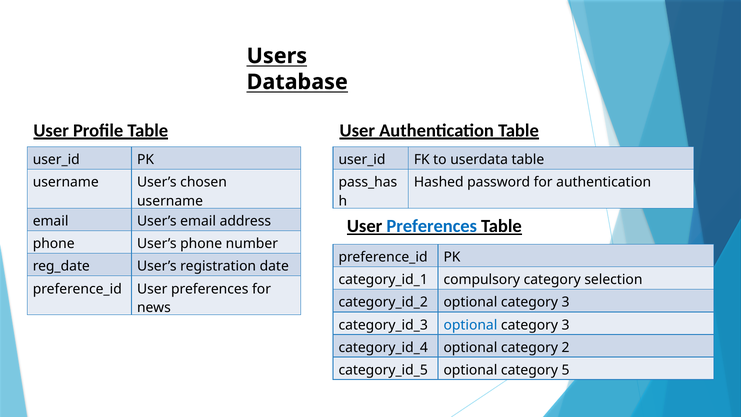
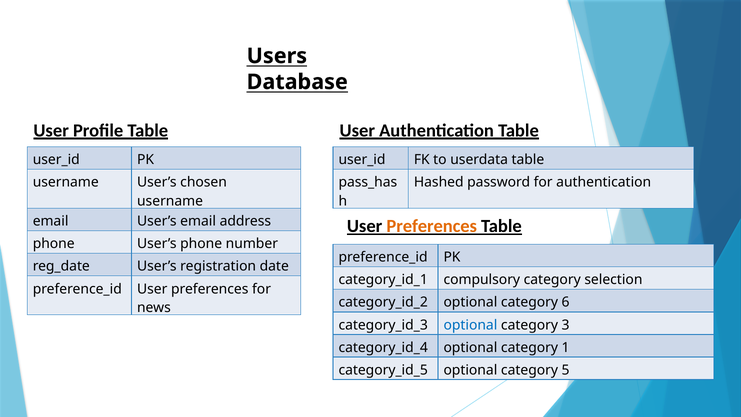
Preferences at (432, 226) colour: blue -> orange
3 at (566, 302): 3 -> 6
2: 2 -> 1
